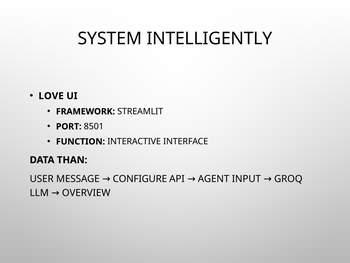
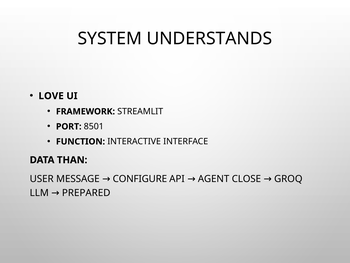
INTELLIGENTLY: INTELLIGENTLY -> UNDERSTANDS
INPUT: INPUT -> CLOSE
OVERVIEW: OVERVIEW -> PREPARED
